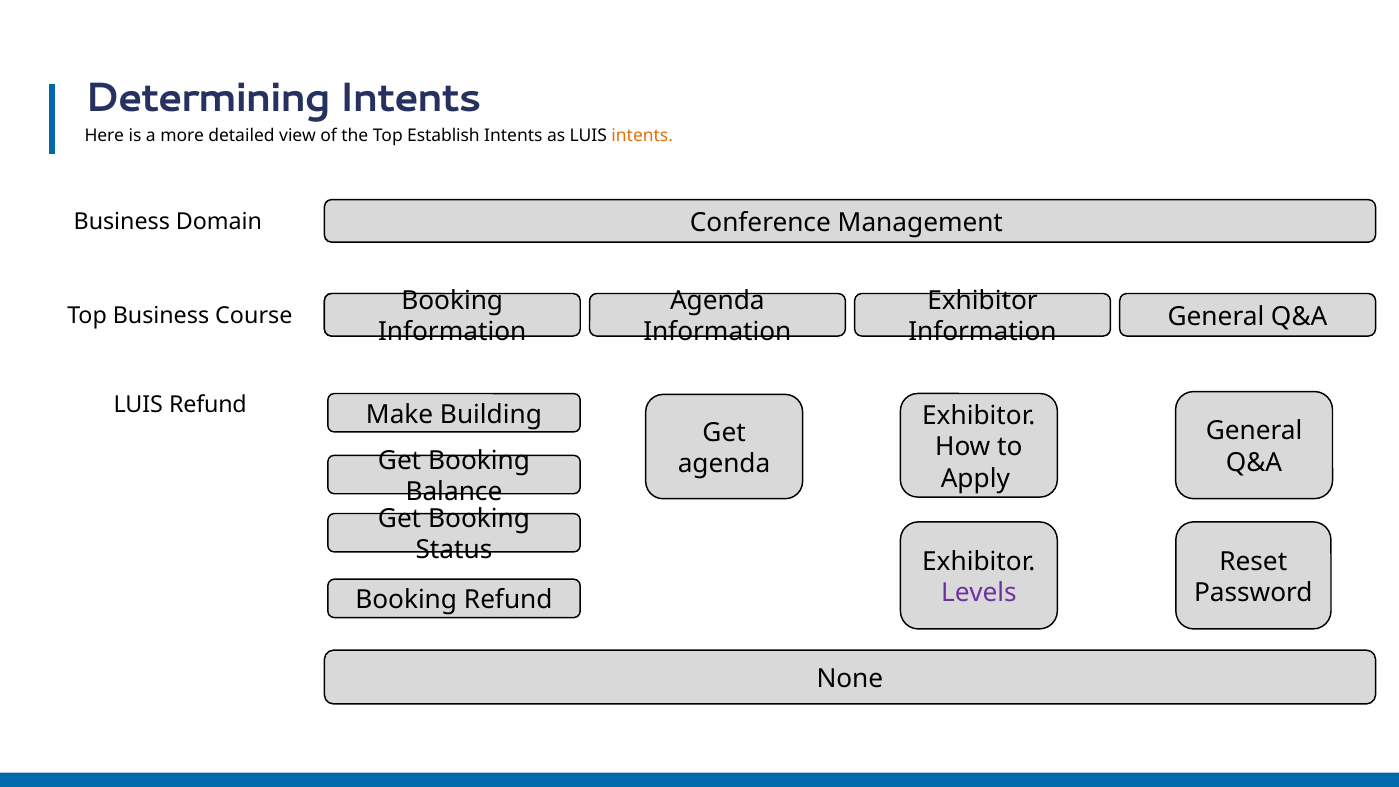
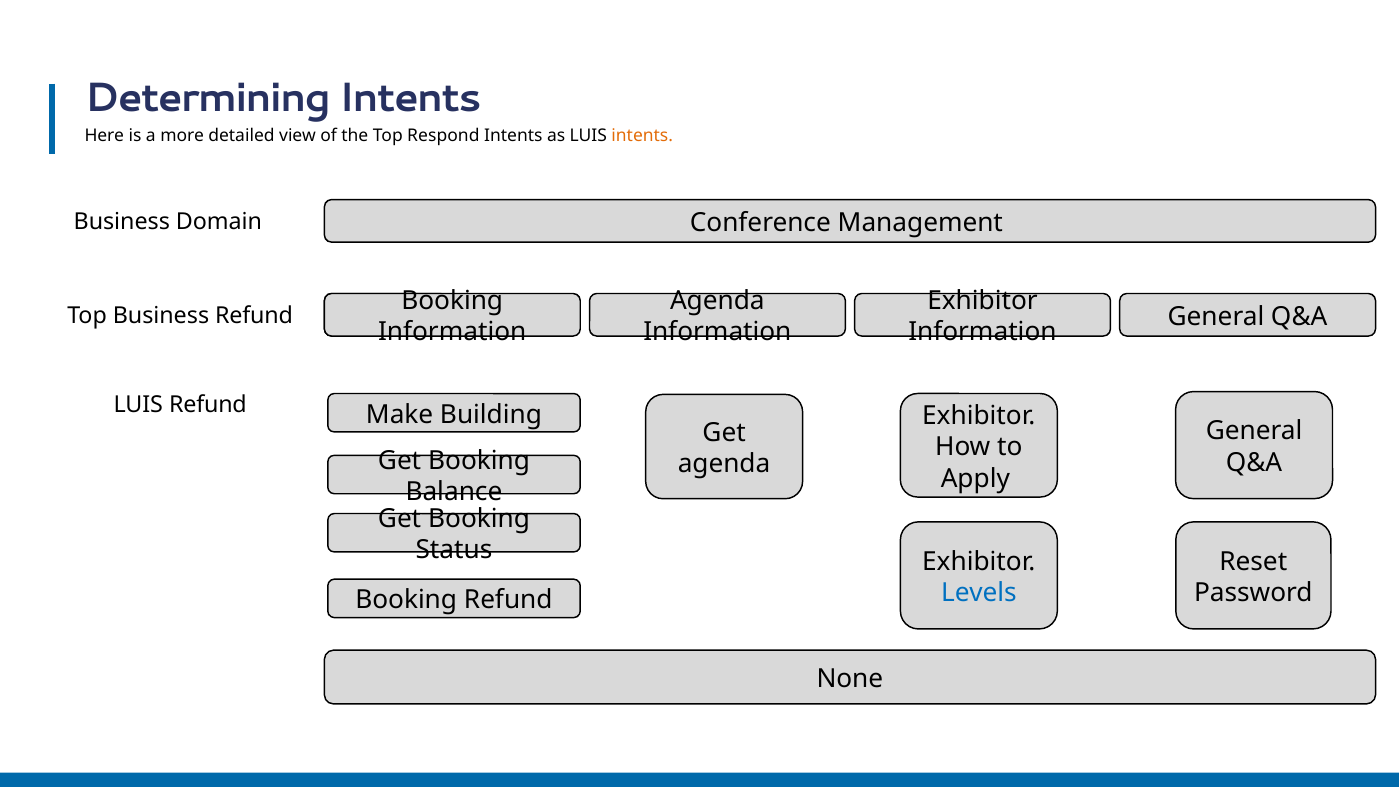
Establish: Establish -> Respond
Business Course: Course -> Refund
Levels colour: purple -> blue
